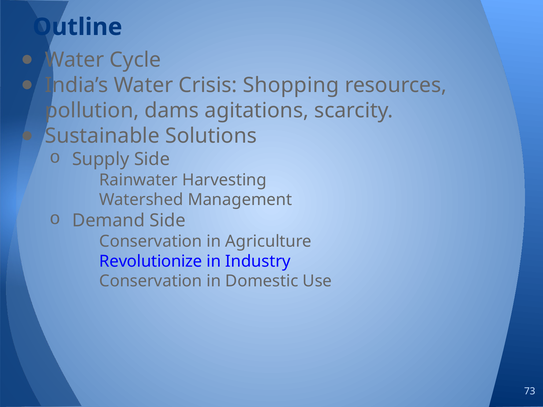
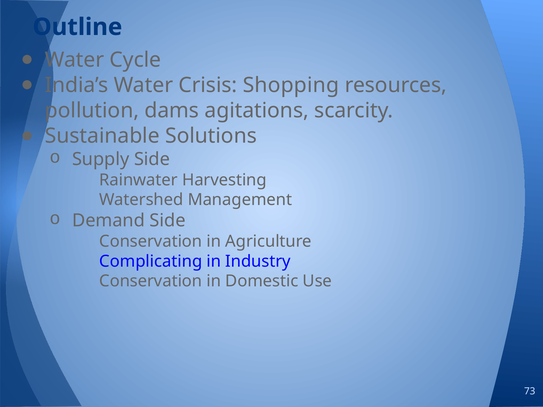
Revolutionize: Revolutionize -> Complicating
